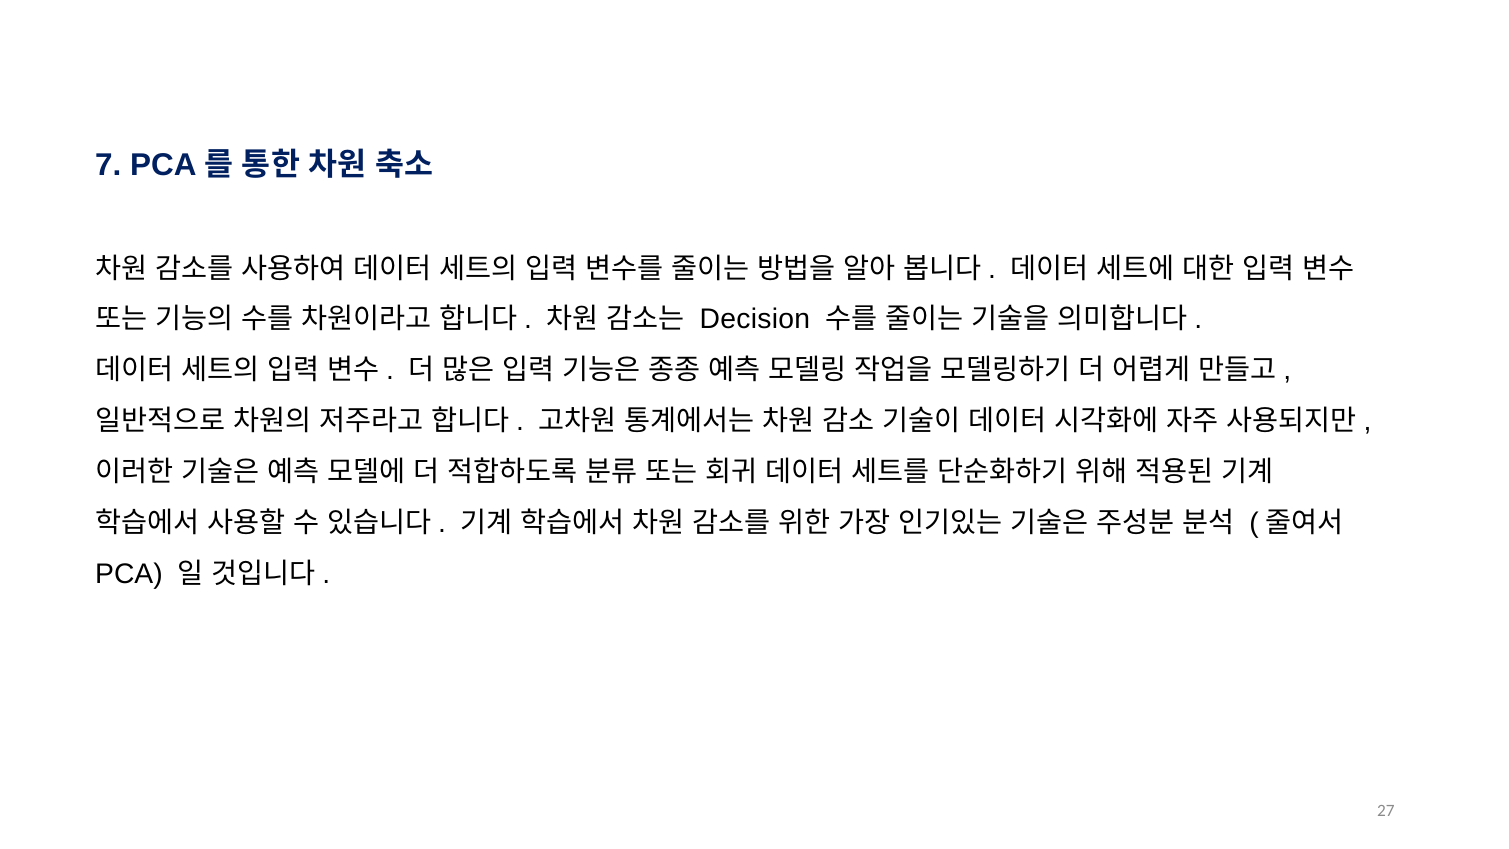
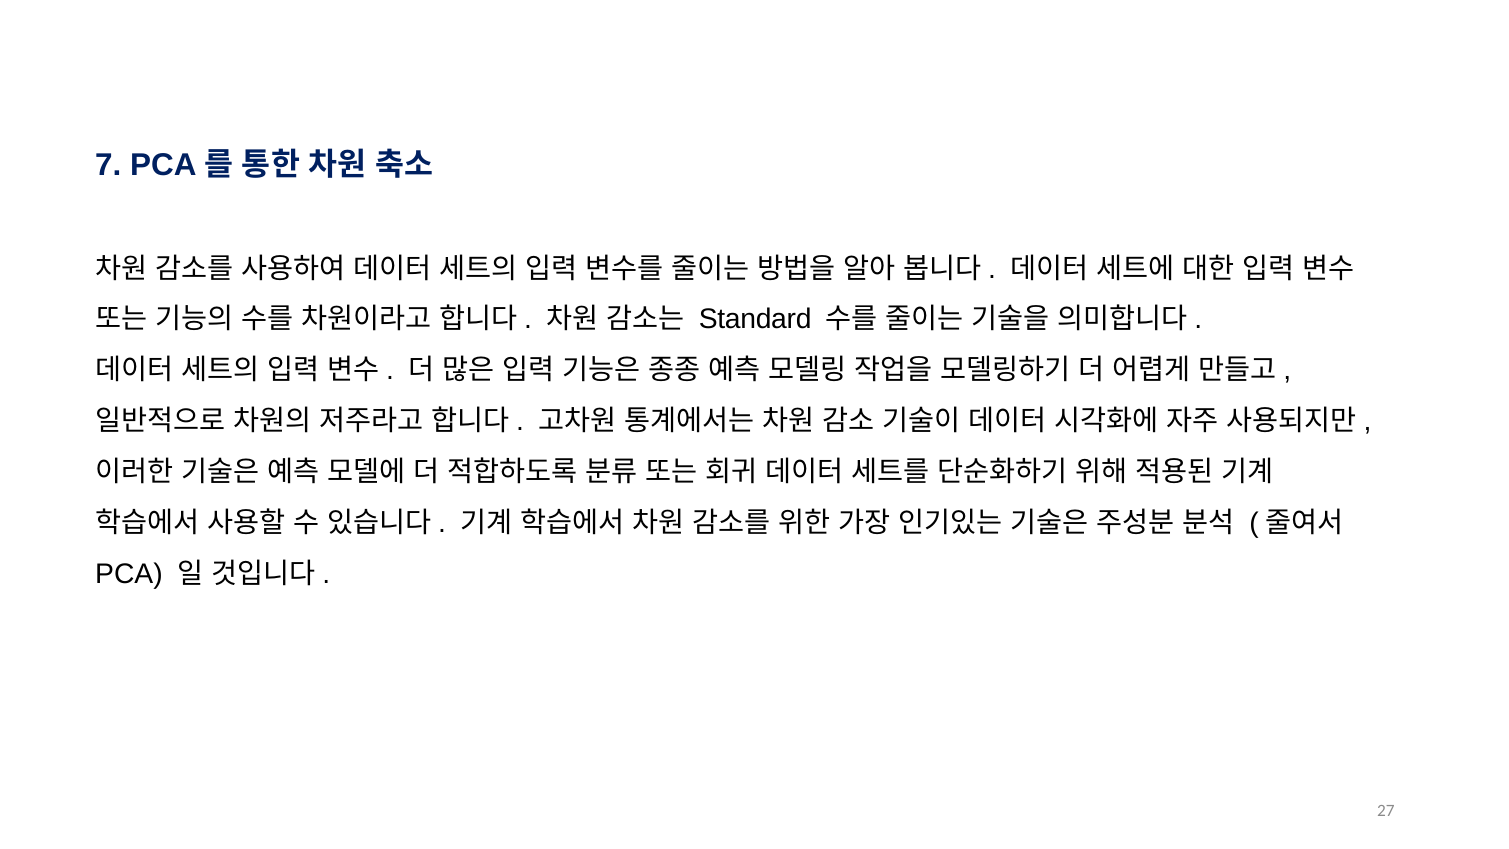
Decision: Decision -> Standard
